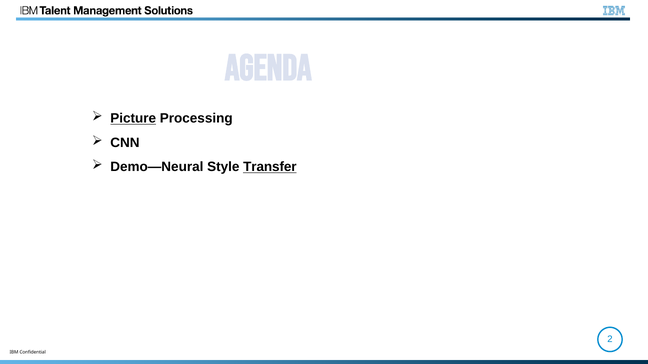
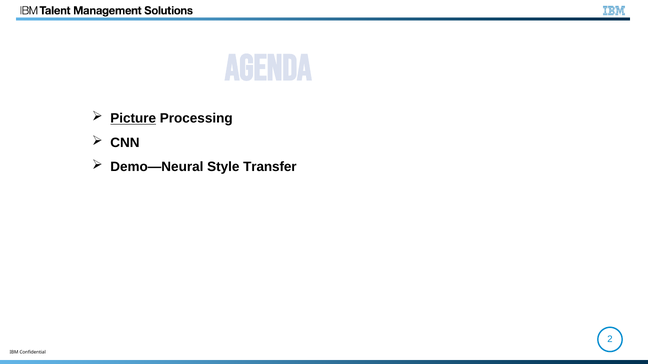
Transfer underline: present -> none
